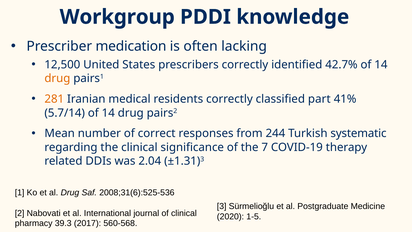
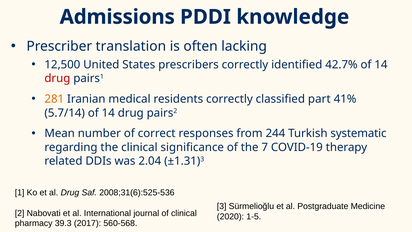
Workgroup: Workgroup -> Admissions
medication: medication -> translation
drug at (57, 78) colour: orange -> red
